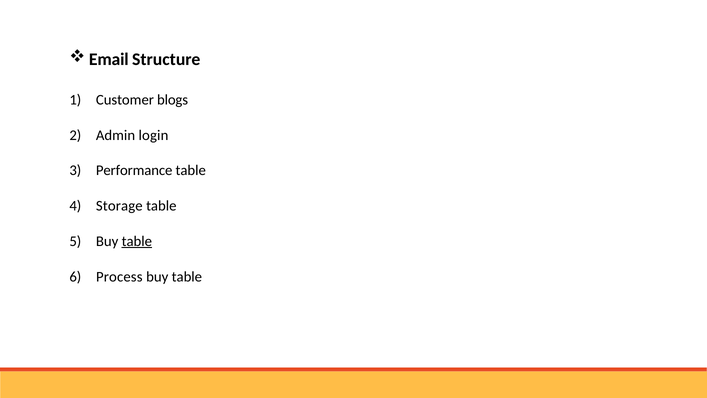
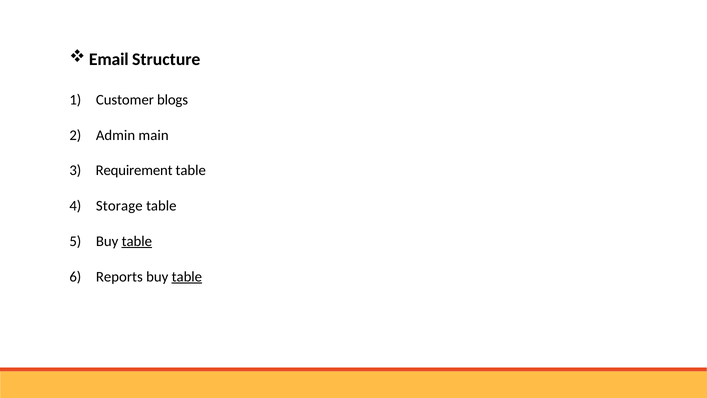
login: login -> main
Performance: Performance -> Requirement
Process: Process -> Reports
table at (187, 276) underline: none -> present
